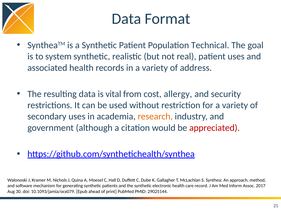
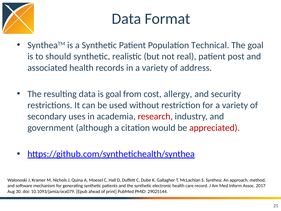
system: system -> should
patient uses: uses -> post
is vital: vital -> goal
research colour: orange -> red
